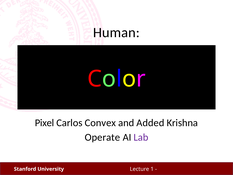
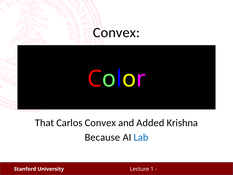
Human at (116, 33): Human -> Convex
Pixel: Pixel -> That
Operate: Operate -> Because
Lab colour: purple -> blue
